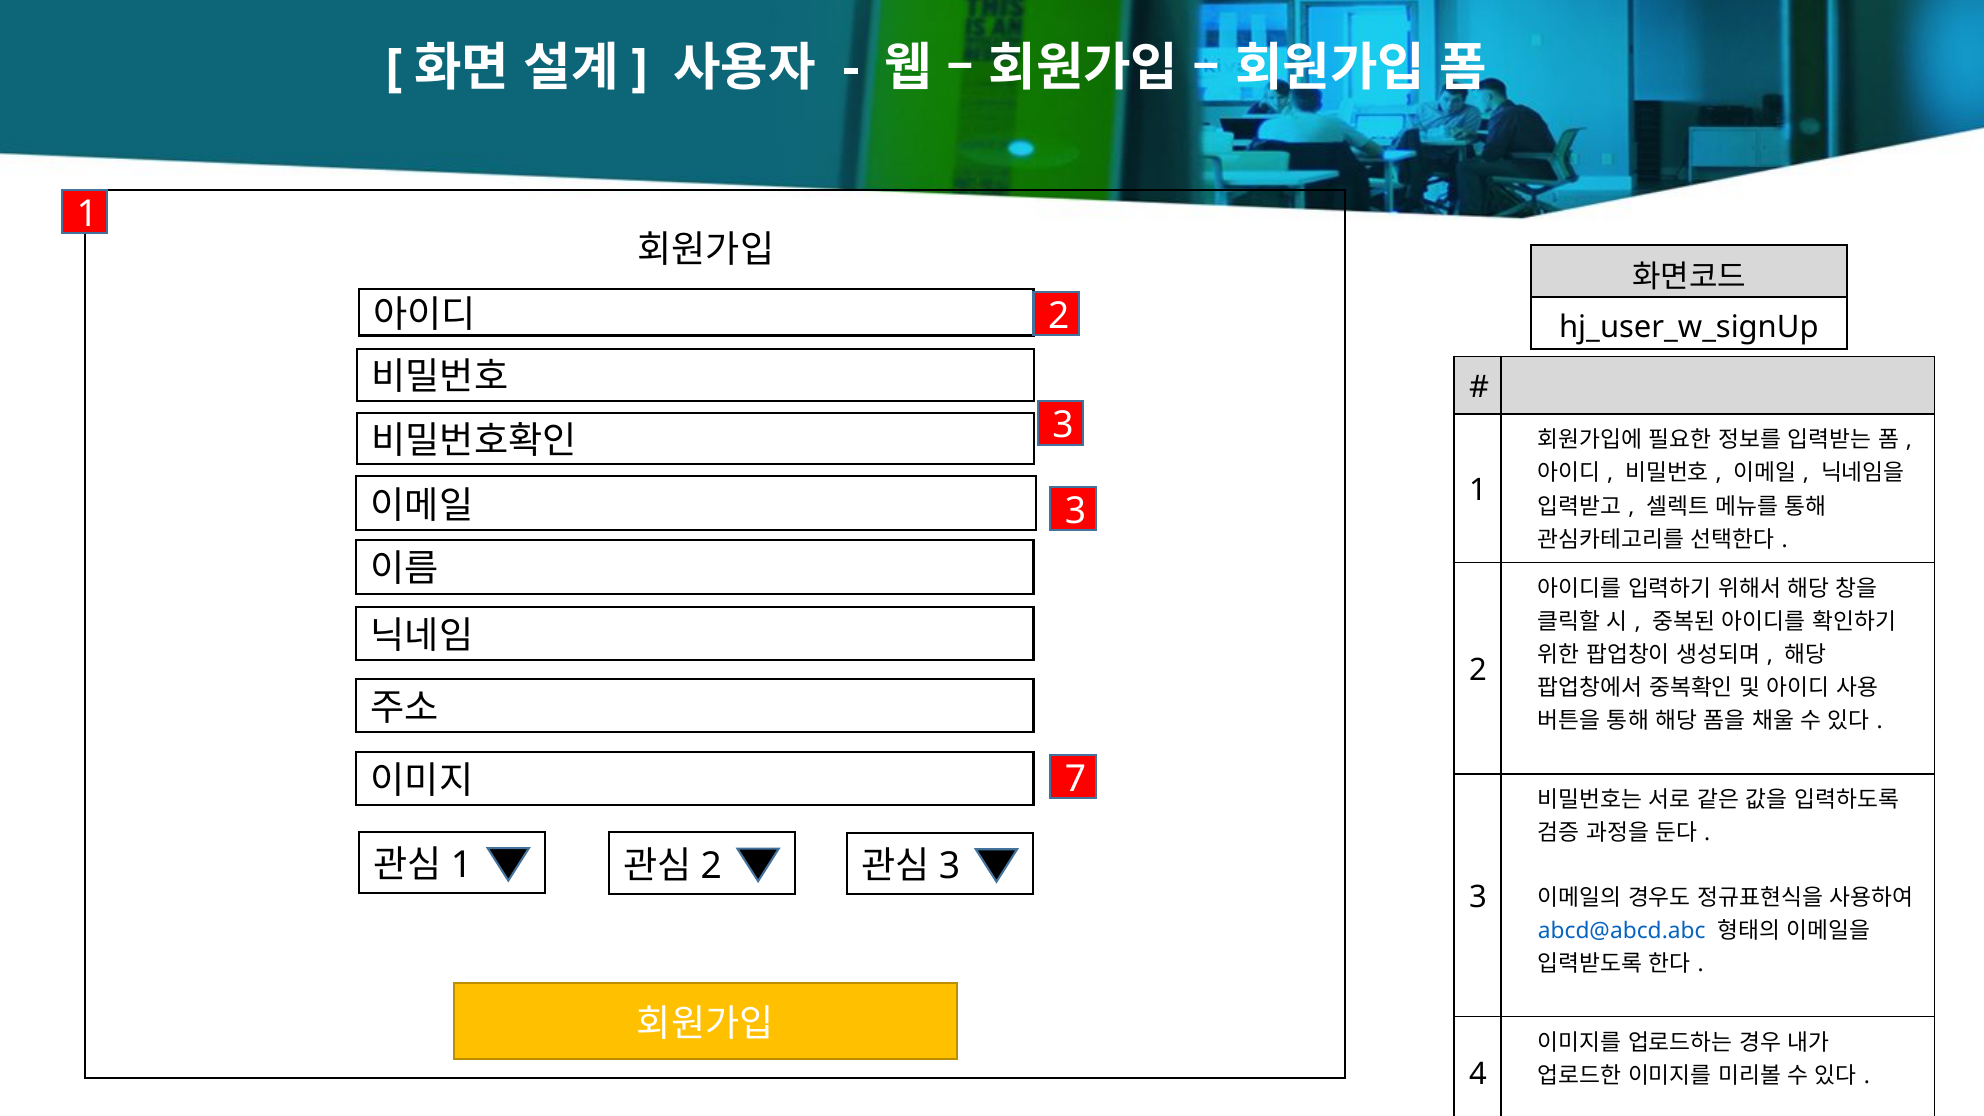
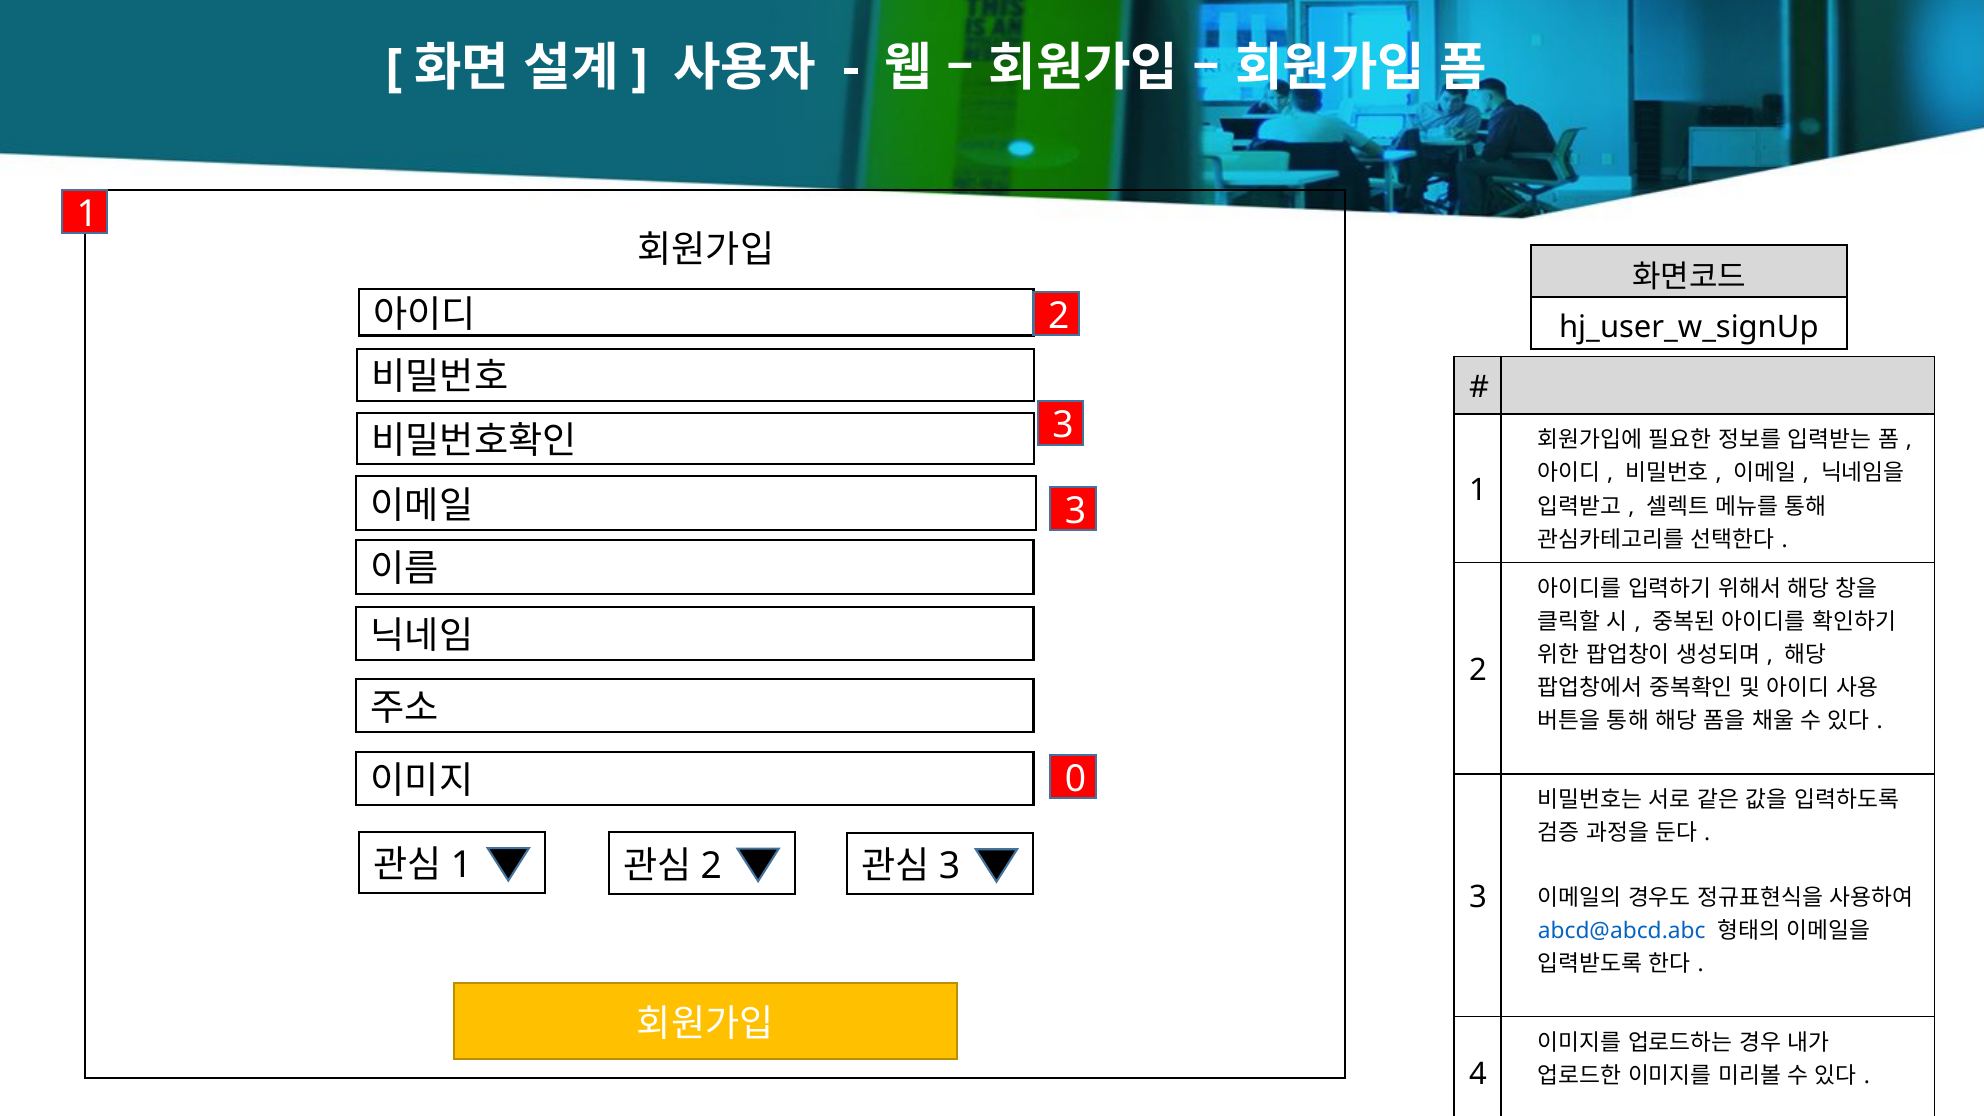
7: 7 -> 0
